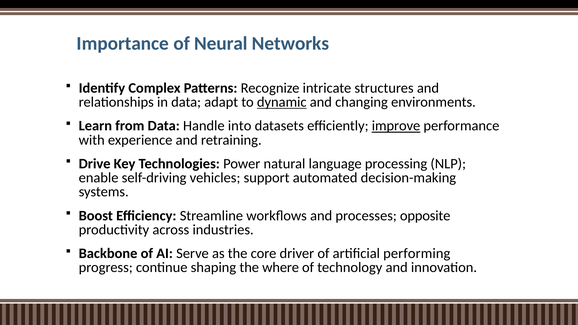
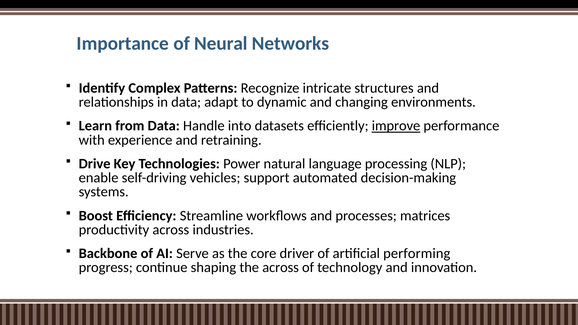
dynamic underline: present -> none
opposite: opposite -> matrices
the where: where -> across
